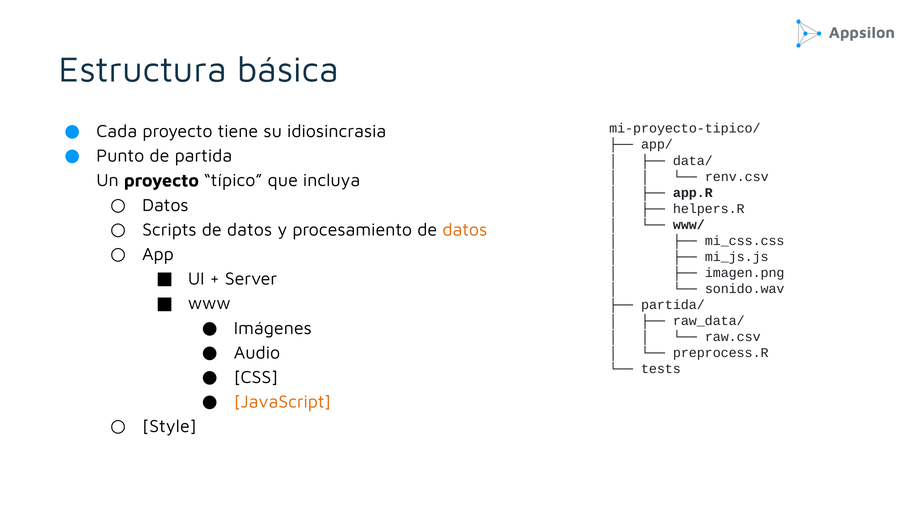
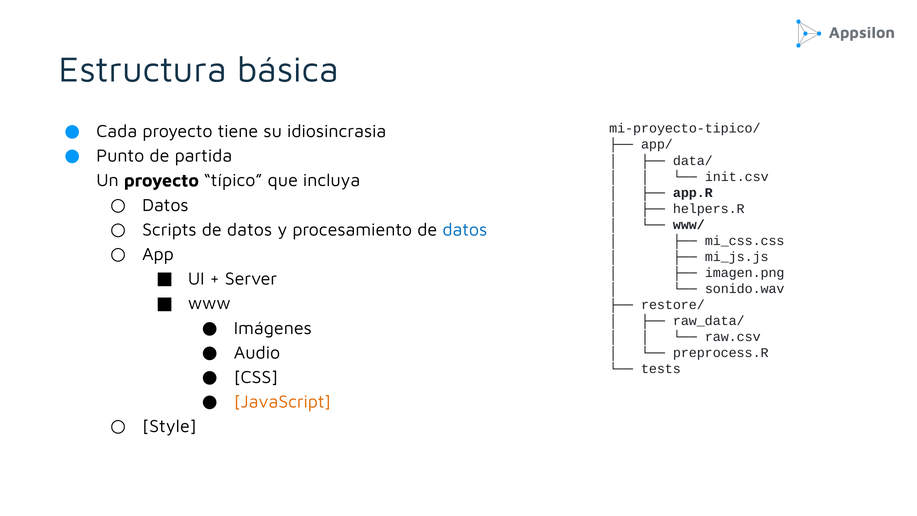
renv.csv: renv.csv -> init.csv
datos at (465, 230) colour: orange -> blue
partida/: partida/ -> restore/
